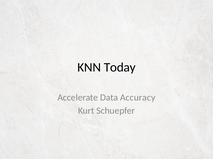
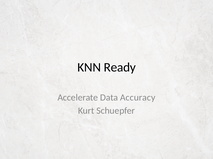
Today: Today -> Ready
